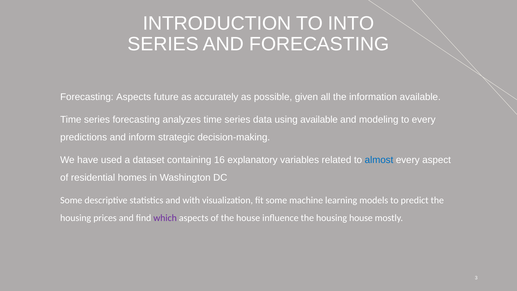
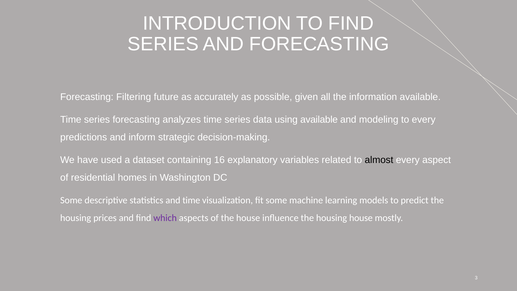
TO INTO: INTO -> FIND
Forecasting Aspects: Aspects -> Filtering
almost colour: blue -> black
and with: with -> time
